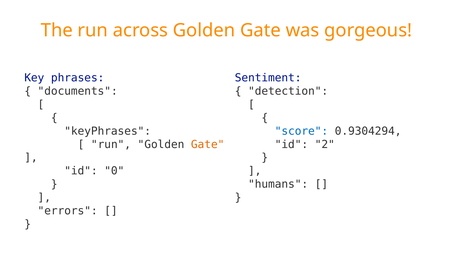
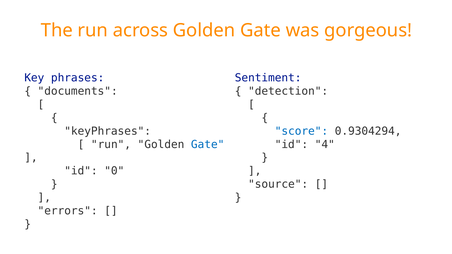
Gate at (208, 144) colour: orange -> blue
2: 2 -> 4
humans: humans -> source
